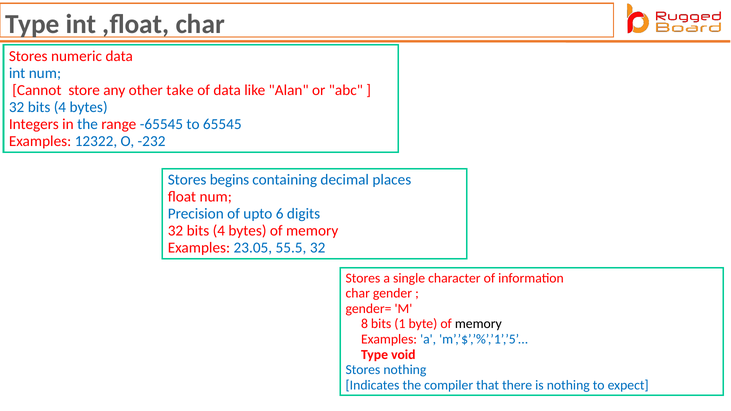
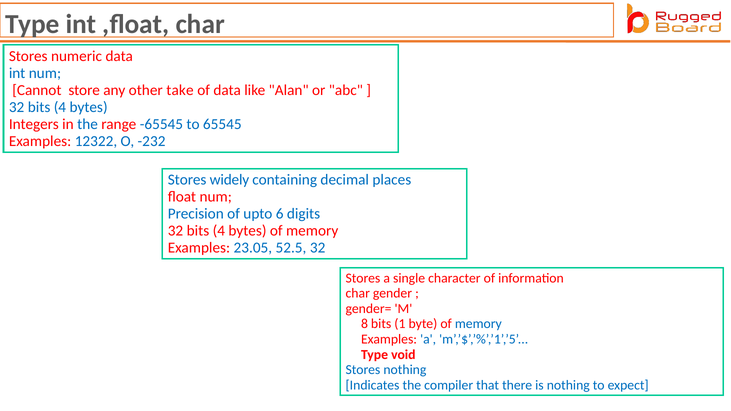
begins: begins -> widely
55.5: 55.5 -> 52.5
memory at (478, 324) colour: black -> blue
